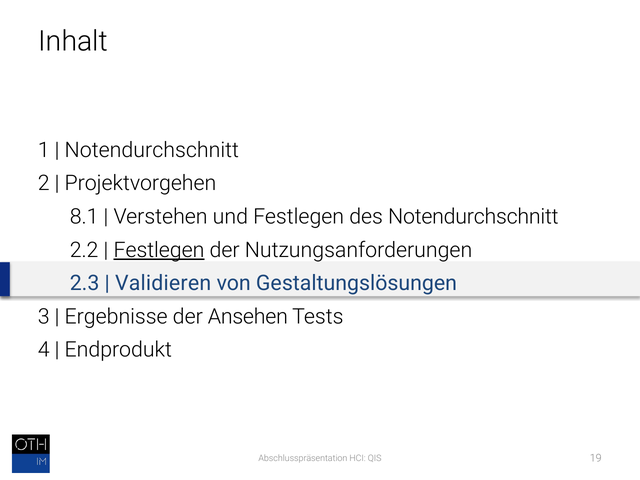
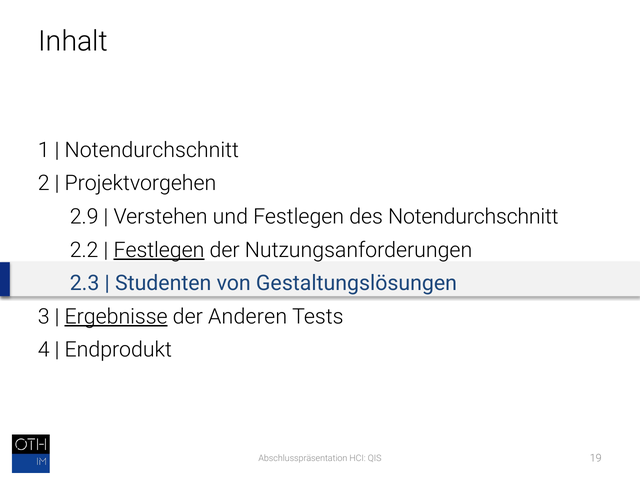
8.1: 8.1 -> 2.9
Validieren: Validieren -> Studenten
Ergebnisse underline: none -> present
Ansehen: Ansehen -> Anderen
